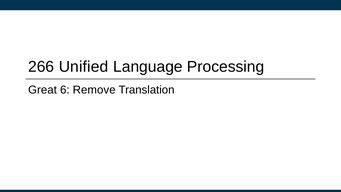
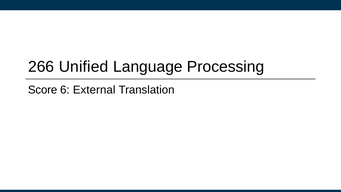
Great: Great -> Score
Remove: Remove -> External
